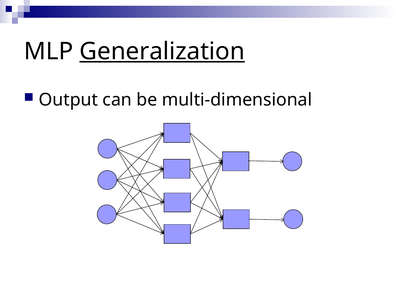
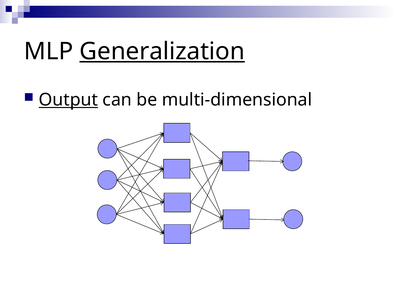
Output underline: none -> present
